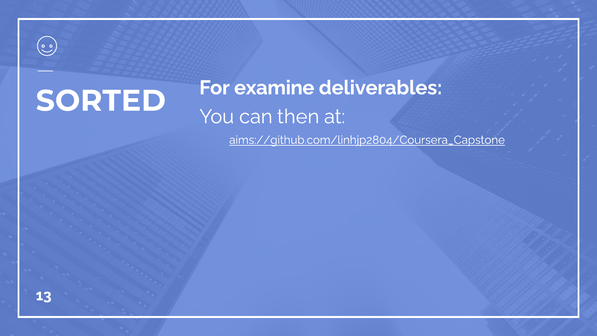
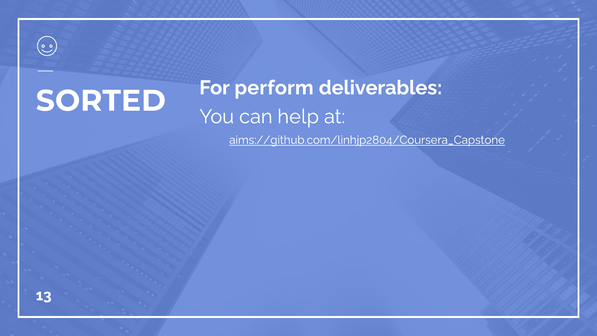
examine: examine -> perform
then: then -> help
